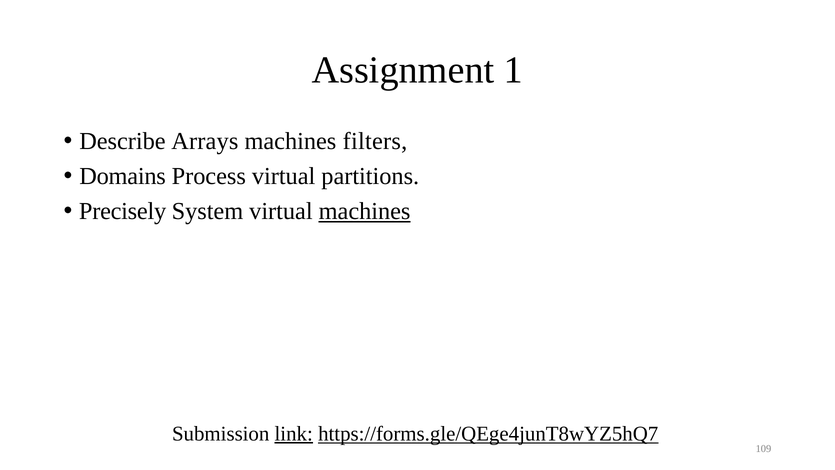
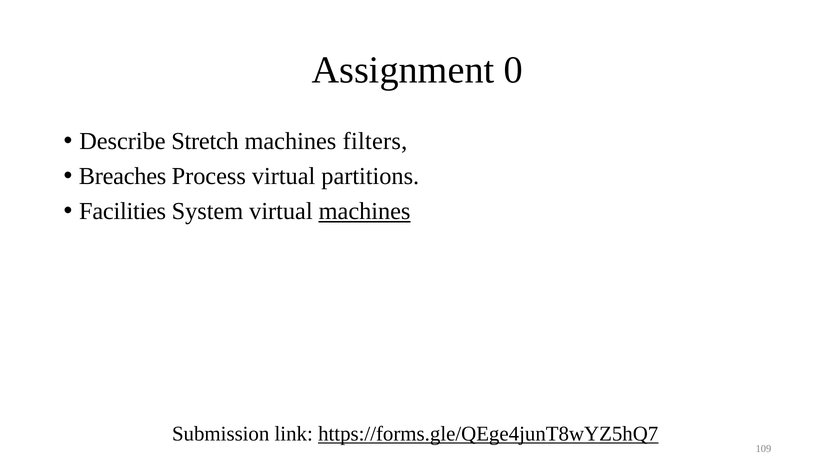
1: 1 -> 0
Arrays: Arrays -> Stretch
Domains: Domains -> Breaches
Precisely: Precisely -> Facilities
link underline: present -> none
